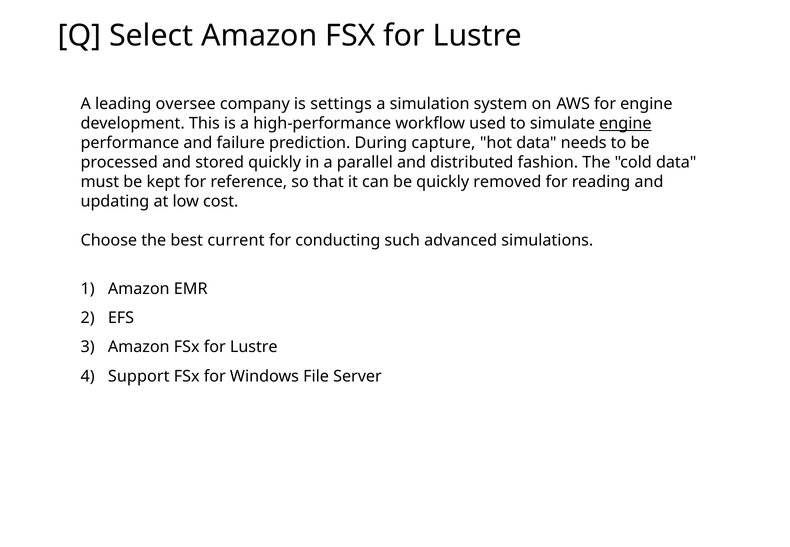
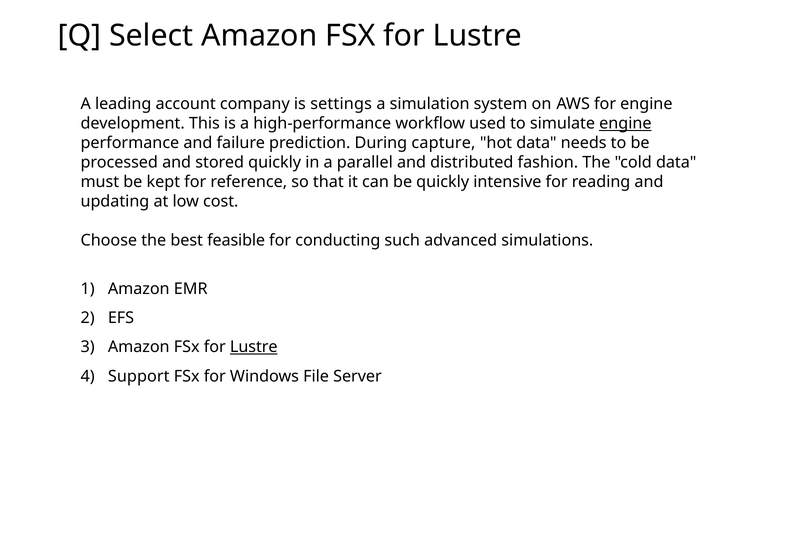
oversee: oversee -> account
removed: removed -> intensive
current: current -> feasible
Lustre at (254, 347) underline: none -> present
